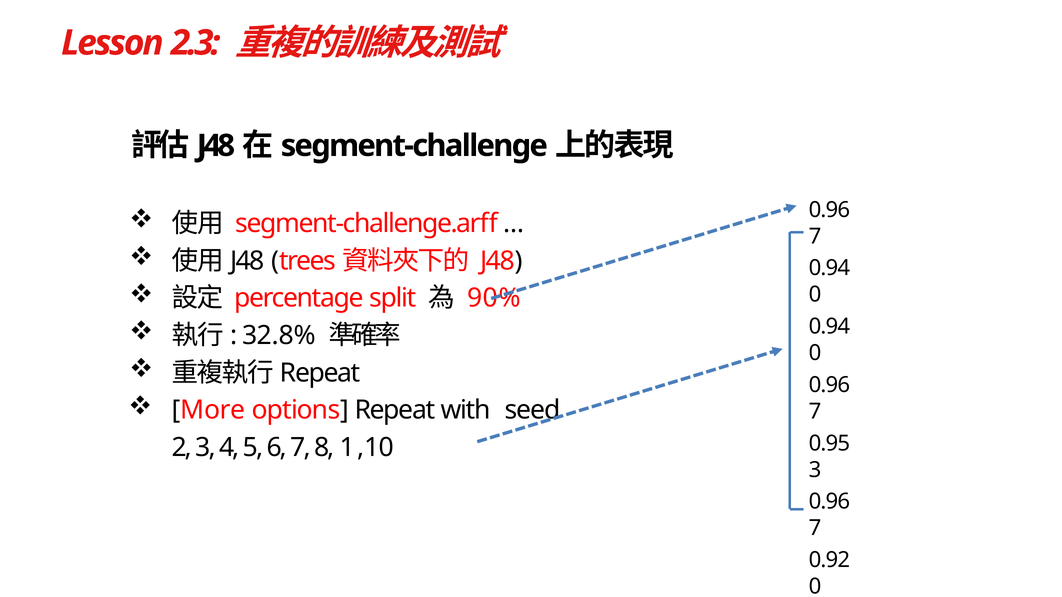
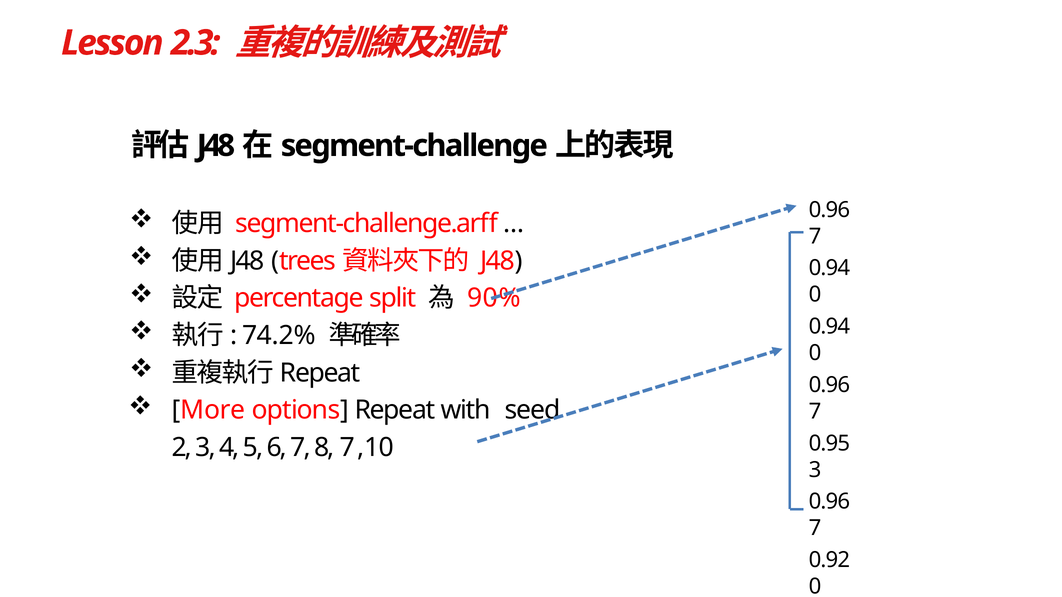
32.8%: 32.8% -> 74.2%
8 1: 1 -> 7
